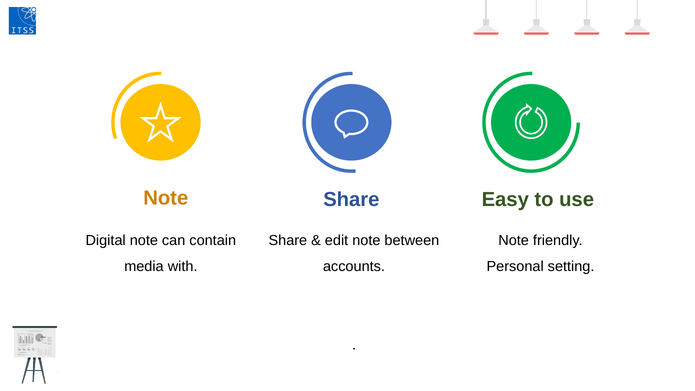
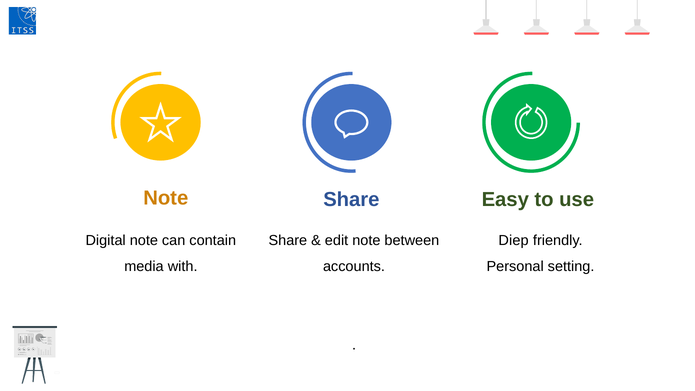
Note at (514, 240): Note -> Diep
